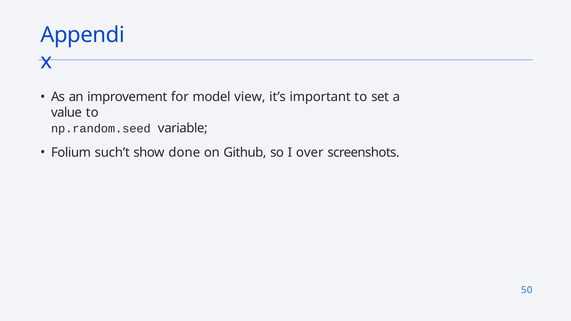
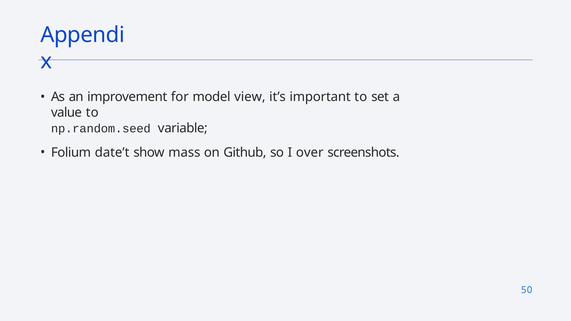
such’t: such’t -> date’t
done: done -> mass
